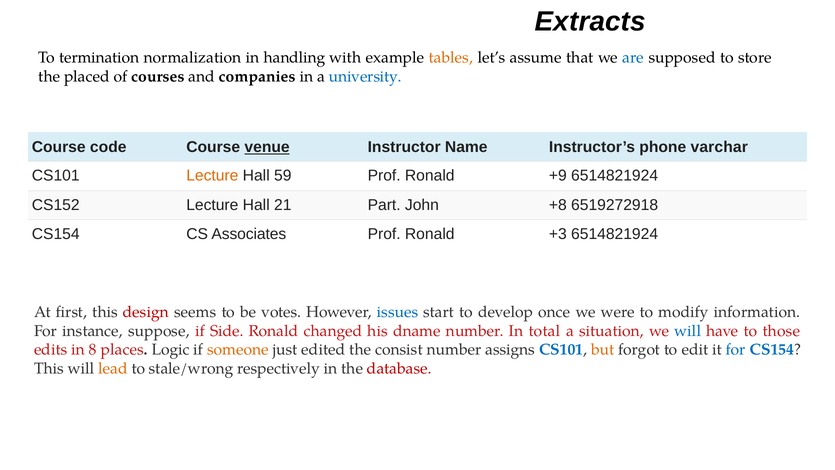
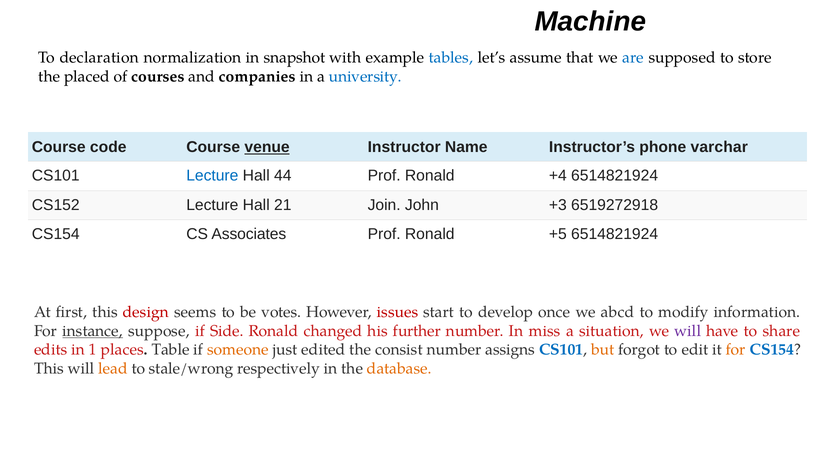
Extracts: Extracts -> Machine
termination: termination -> declaration
handling: handling -> snapshot
tables colour: orange -> blue
Lecture at (212, 176) colour: orange -> blue
59: 59 -> 44
+9: +9 -> +4
Part: Part -> Join
+8: +8 -> +3
+3: +3 -> +5
issues colour: blue -> red
were: were -> abcd
instance underline: none -> present
dname: dname -> further
total: total -> miss
will at (688, 331) colour: blue -> purple
those: those -> share
8: 8 -> 1
Logic: Logic -> Table
for at (736, 350) colour: blue -> orange
database colour: red -> orange
